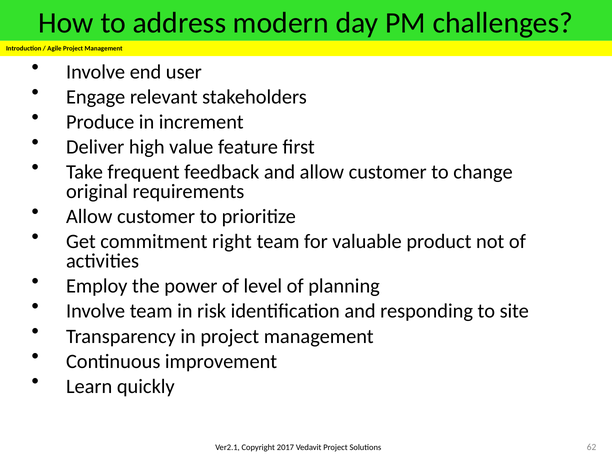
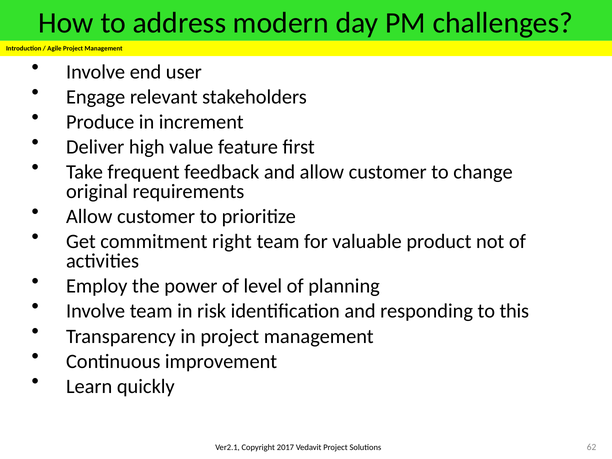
site: site -> this
